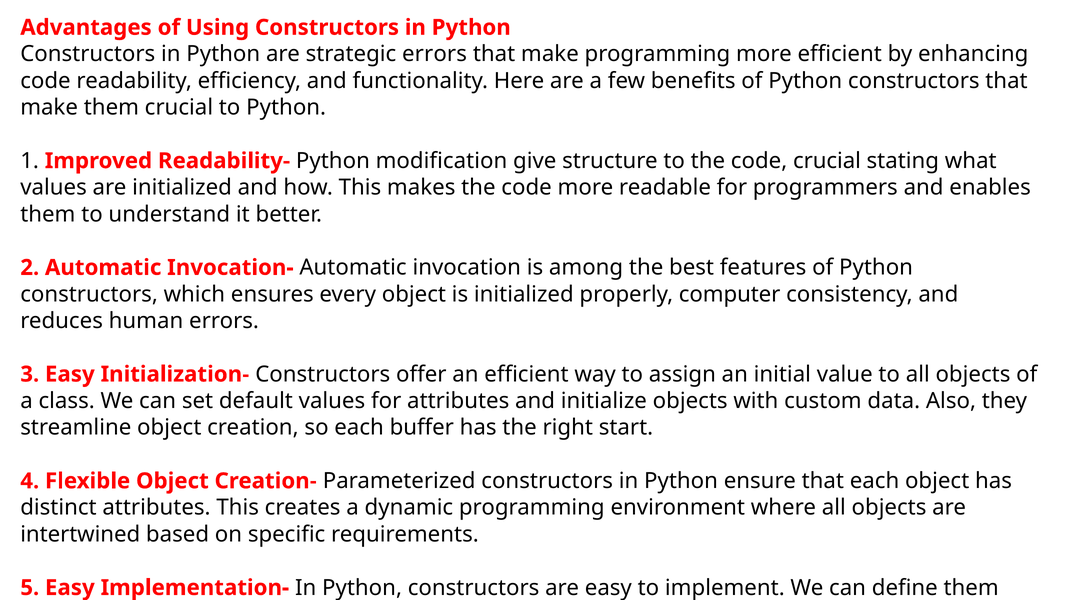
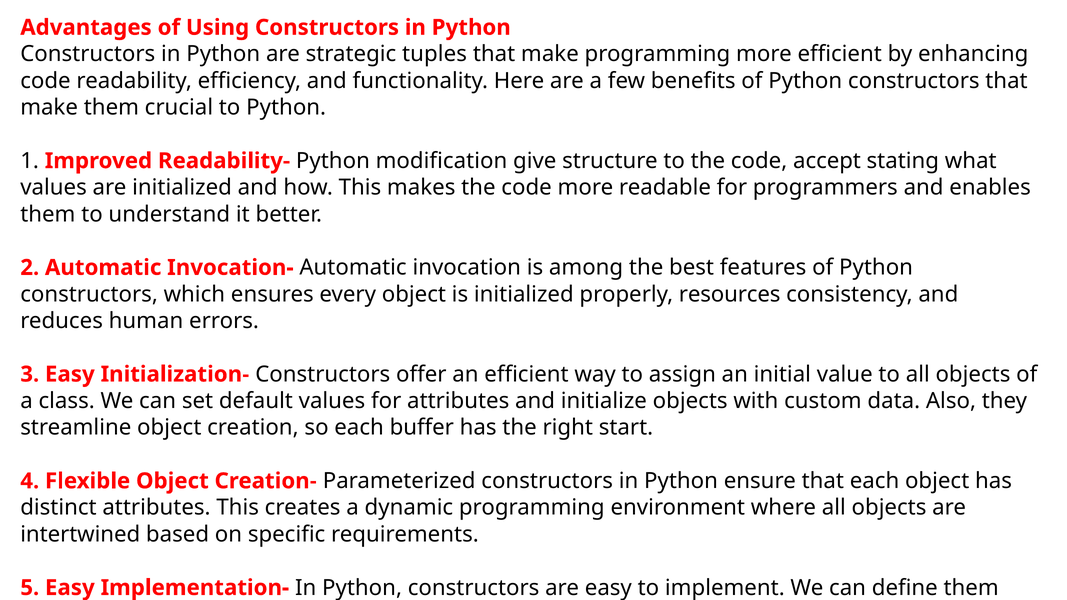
strategic errors: errors -> tuples
code crucial: crucial -> accept
computer: computer -> resources
